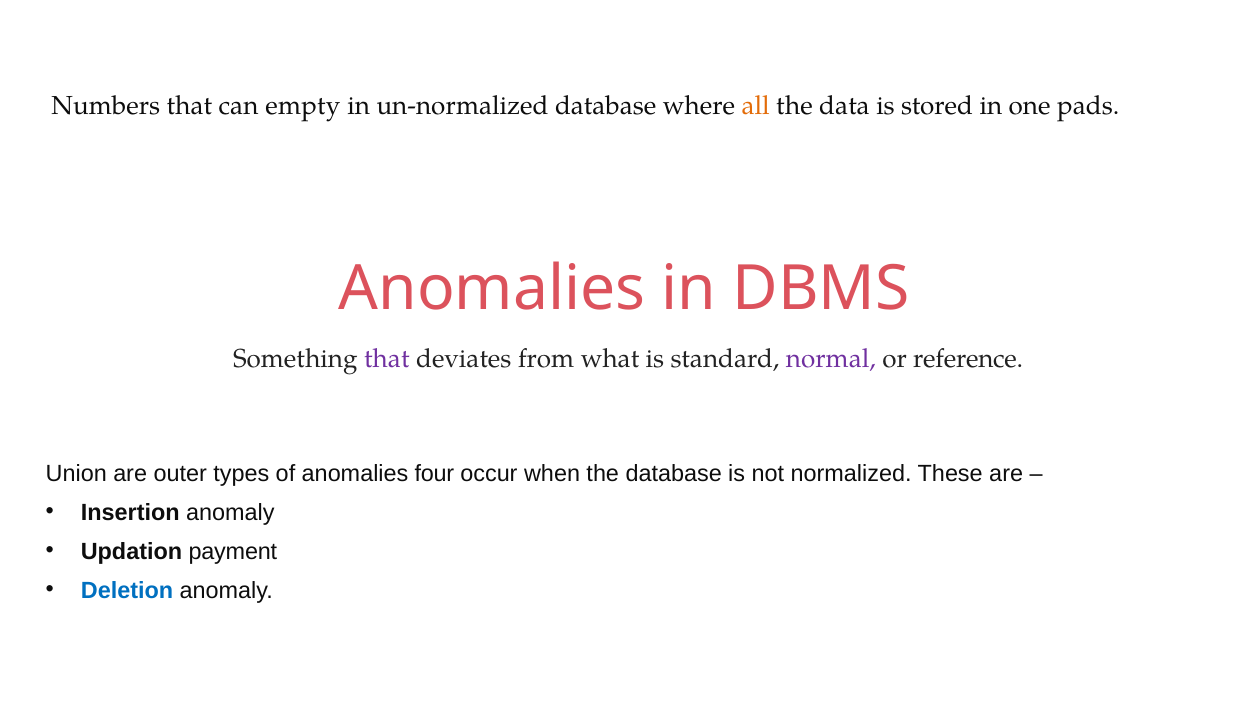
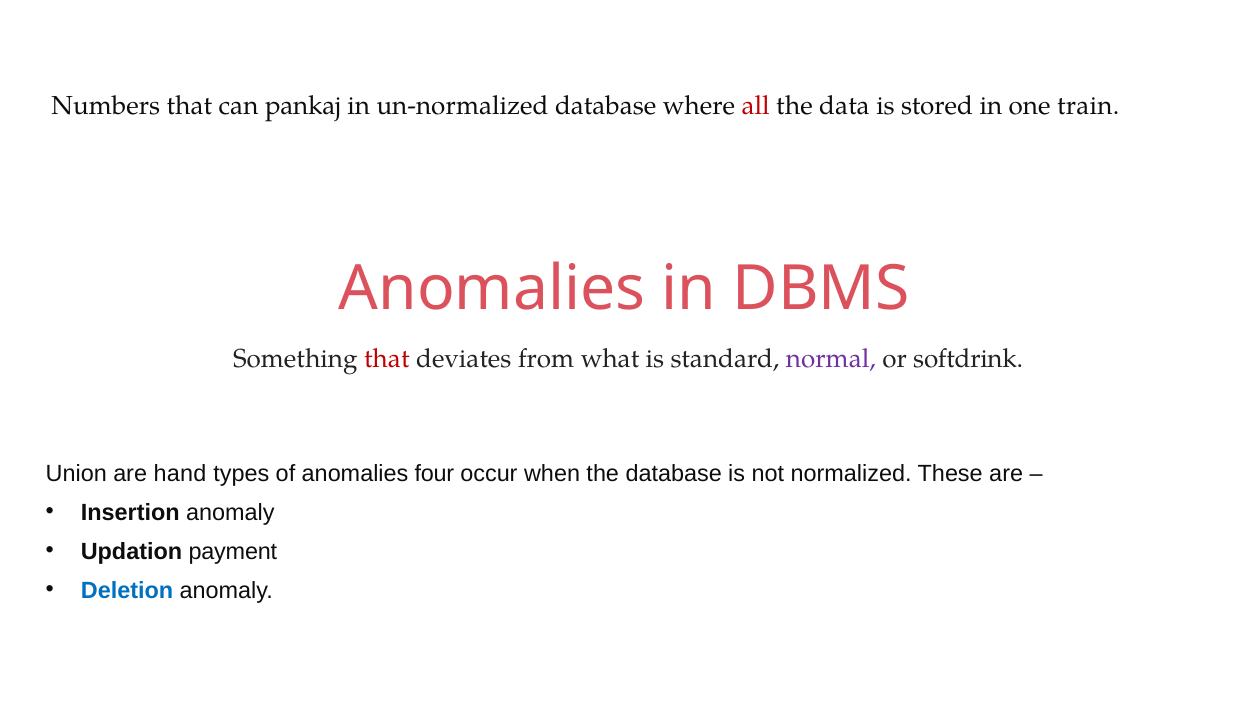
empty: empty -> pankaj
all colour: orange -> red
pads: pads -> train
that at (387, 359) colour: purple -> red
reference: reference -> softdrink
outer: outer -> hand
